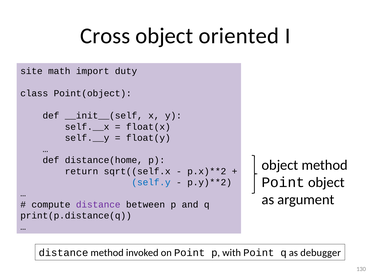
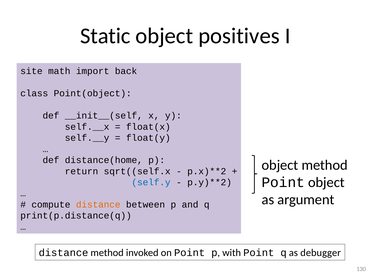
Cross: Cross -> Static
oriented: oriented -> positives
duty: duty -> back
distance at (98, 205) colour: purple -> orange
